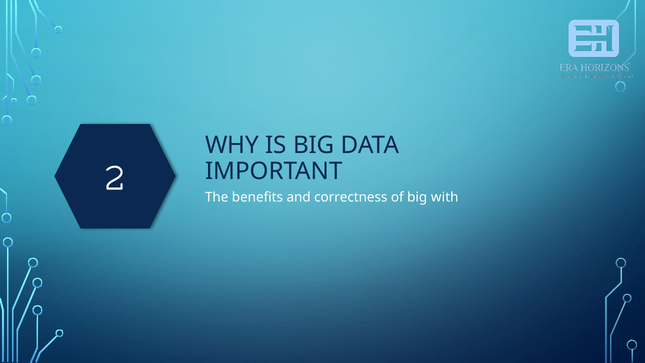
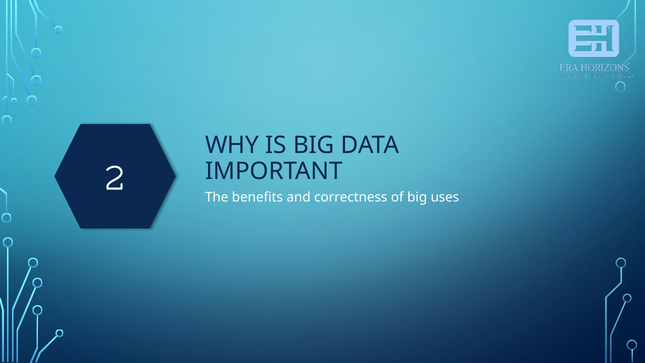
with: with -> uses
